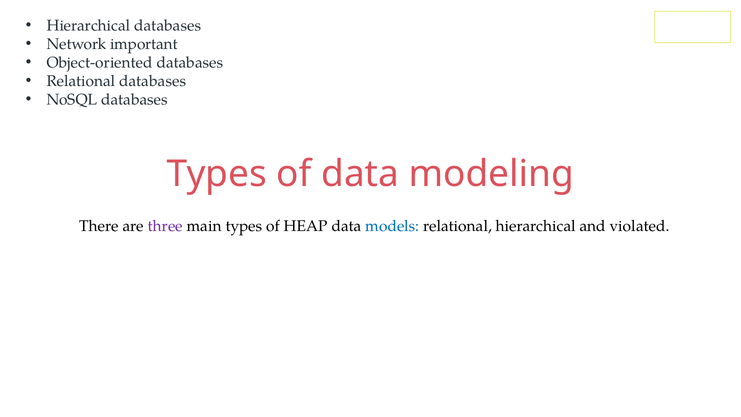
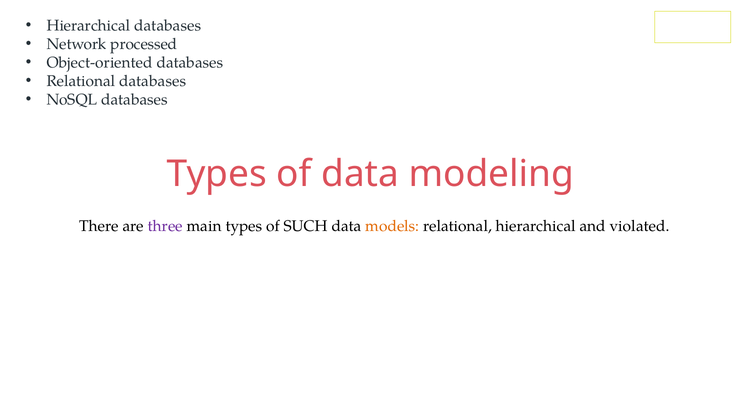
important: important -> processed
HEAP: HEAP -> SUCH
models colour: blue -> orange
